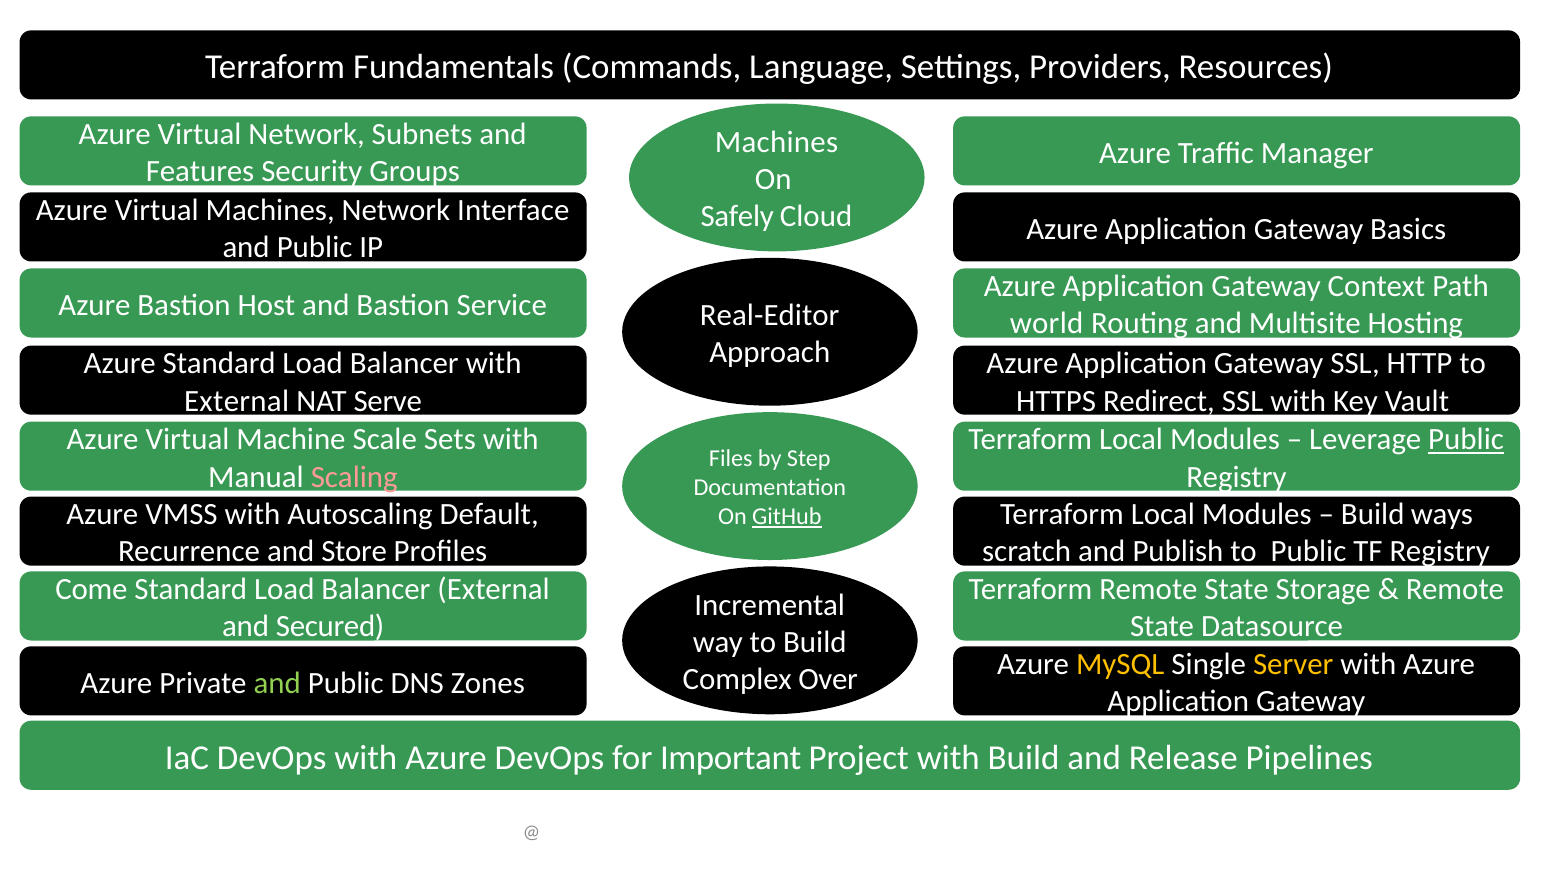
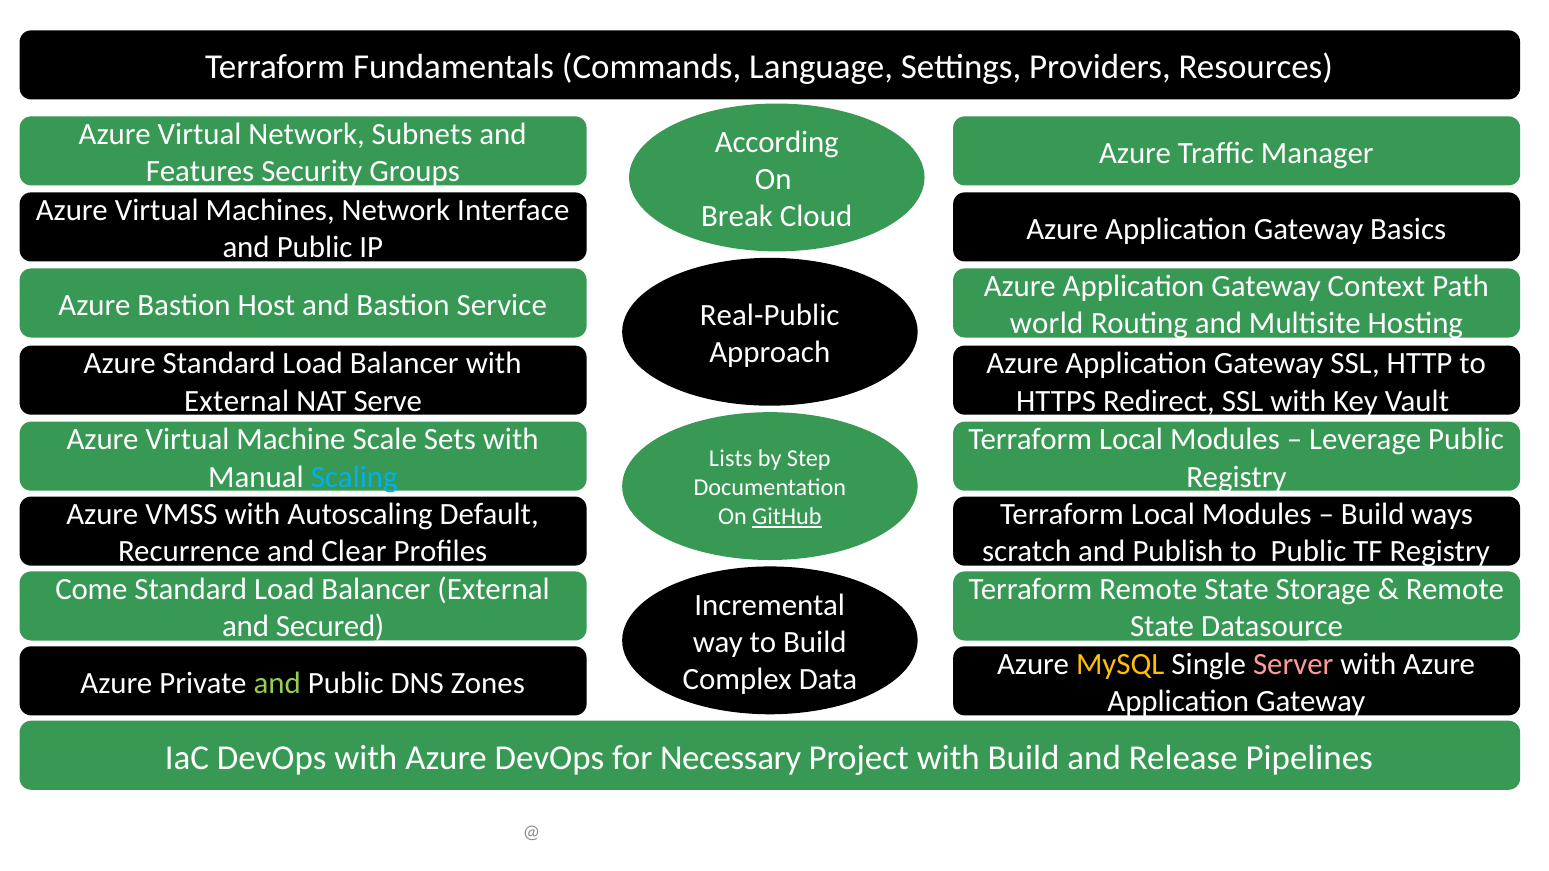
Machines at (777, 143): Machines -> According
Safely: Safely -> Break
Real-Editor: Real-Editor -> Real-Public
Public at (1466, 440) underline: present -> none
Files: Files -> Lists
Scaling colour: pink -> light blue
Store: Store -> Clear
Server colour: yellow -> pink
Over: Over -> Data
Important: Important -> Necessary
